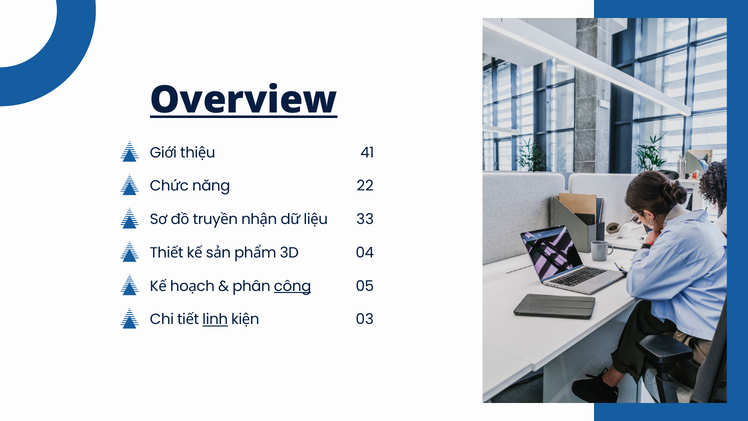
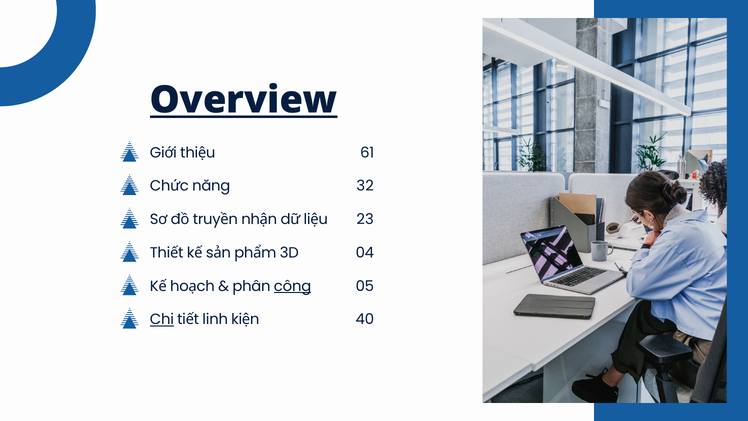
41: 41 -> 61
22: 22 -> 32
33: 33 -> 23
03: 03 -> 40
Chi underline: none -> present
linh underline: present -> none
